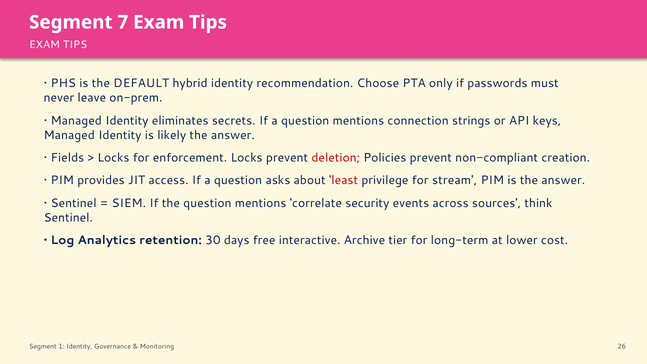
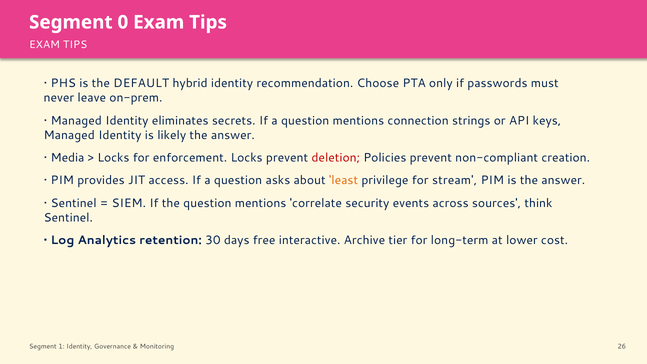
7: 7 -> 0
Fields: Fields -> Media
least colour: red -> orange
